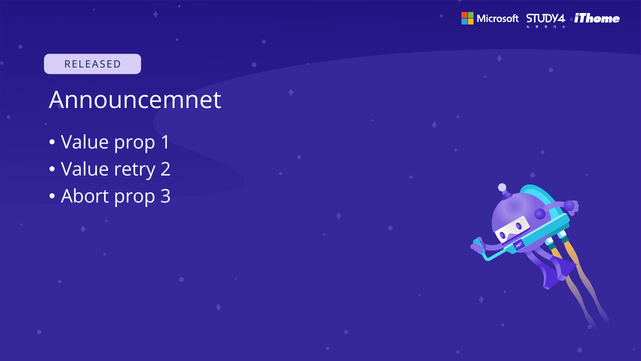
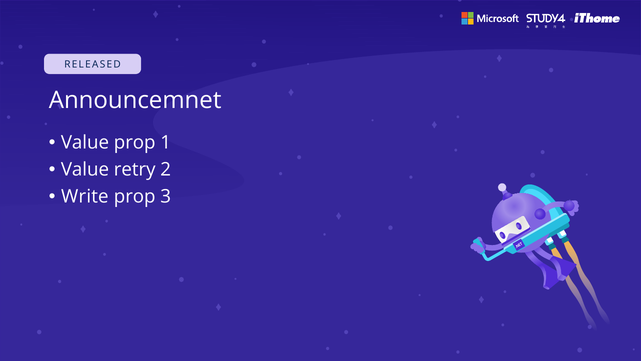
Abort: Abort -> Write
